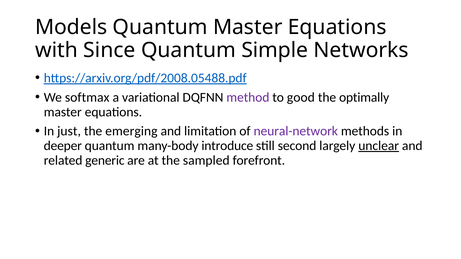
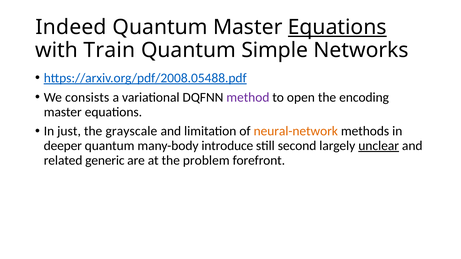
Models: Models -> Indeed
Equations at (337, 27) underline: none -> present
Since: Since -> Train
softmax: softmax -> consists
good: good -> open
optimally: optimally -> encoding
emerging: emerging -> grayscale
neural-network colour: purple -> orange
sampled: sampled -> problem
